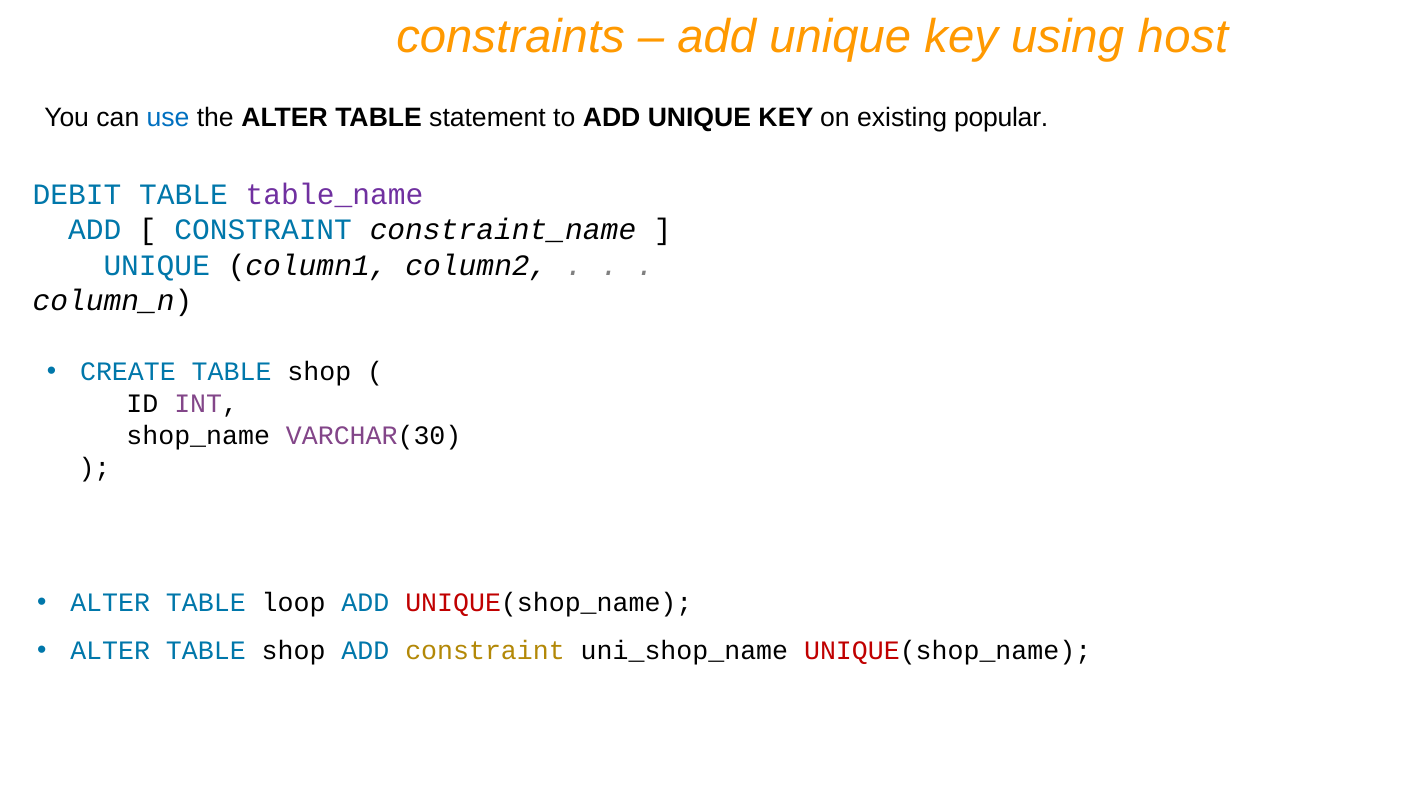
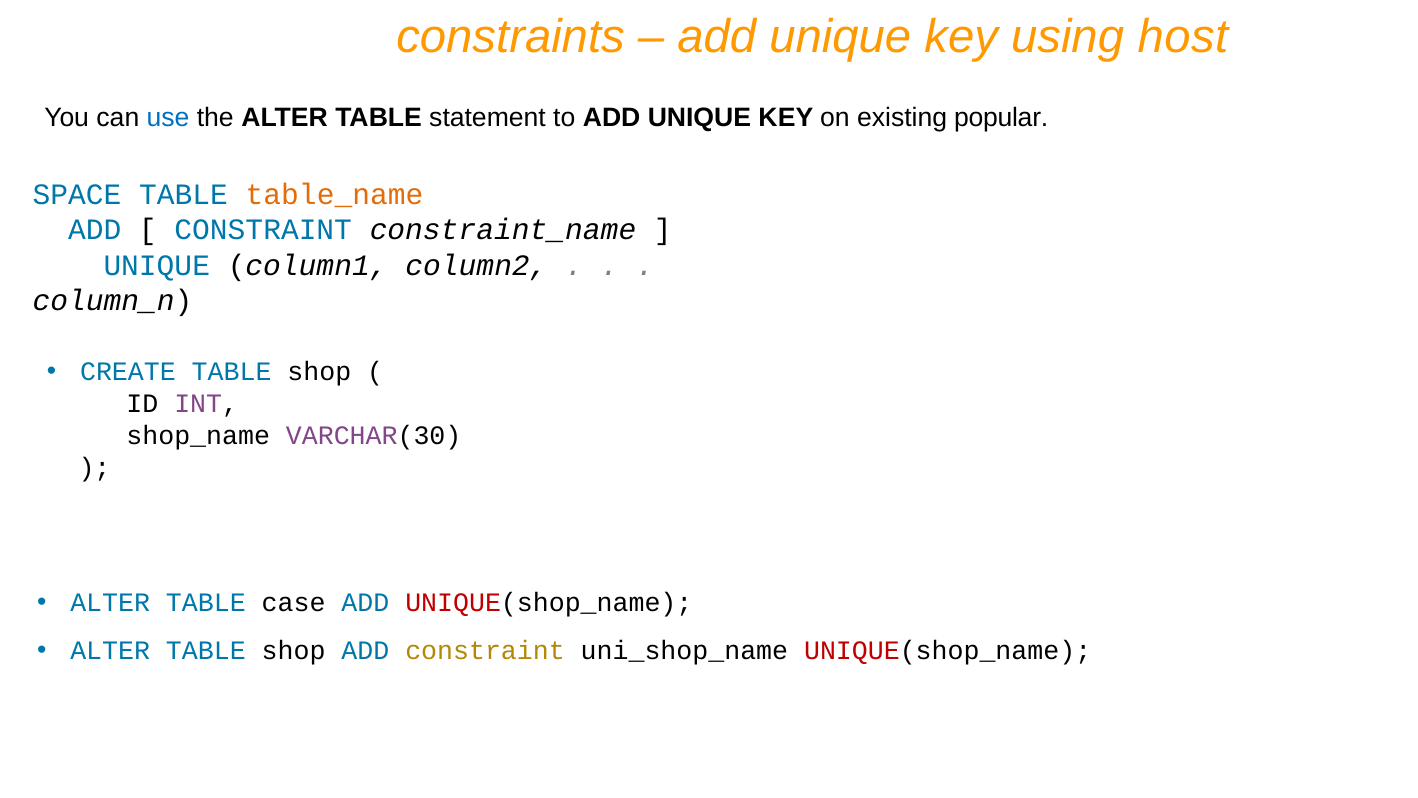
DEBIT: DEBIT -> SPACE
table_name colour: purple -> orange
loop: loop -> case
